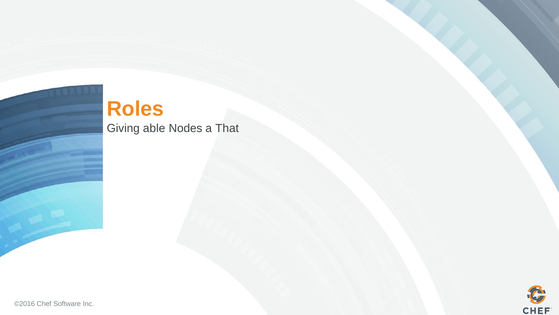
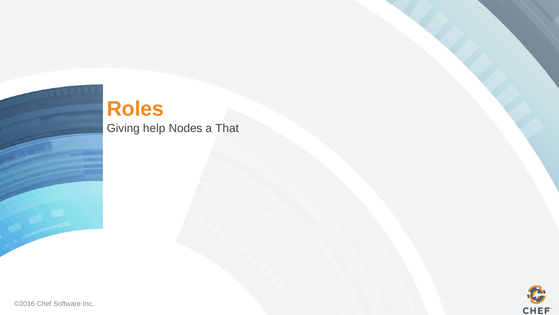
able: able -> help
